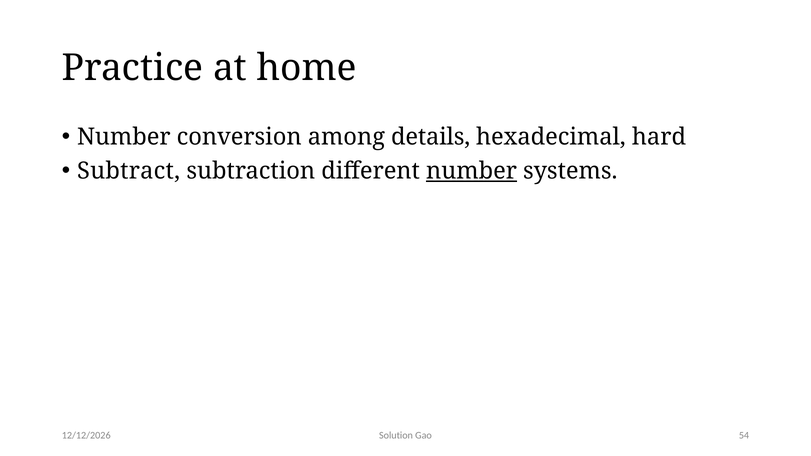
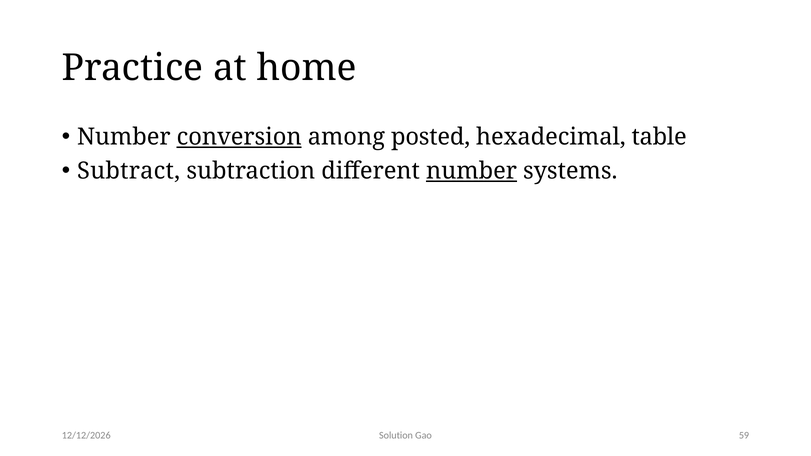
conversion underline: none -> present
details: details -> posted
hard: hard -> table
54: 54 -> 59
